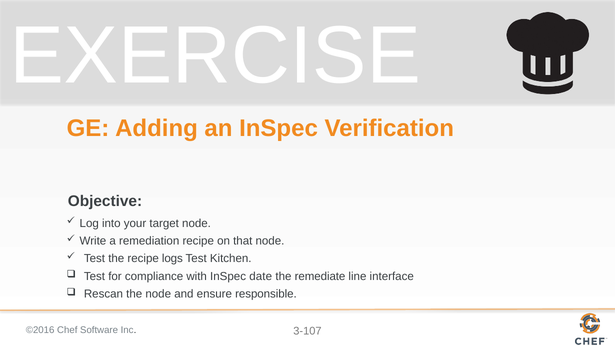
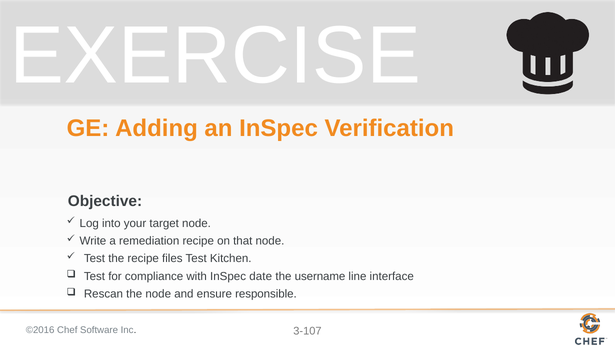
logs: logs -> files
remediate: remediate -> username
